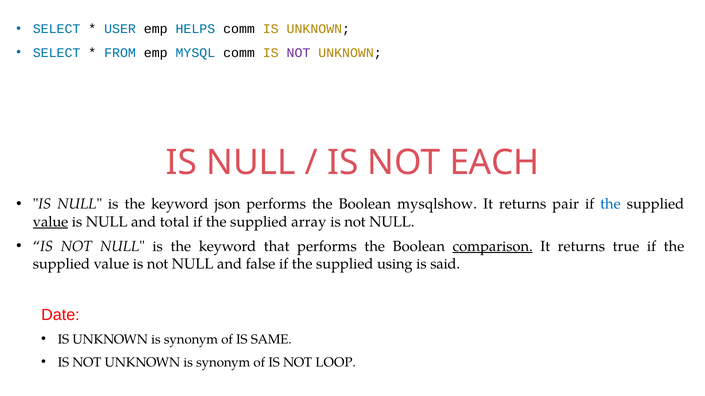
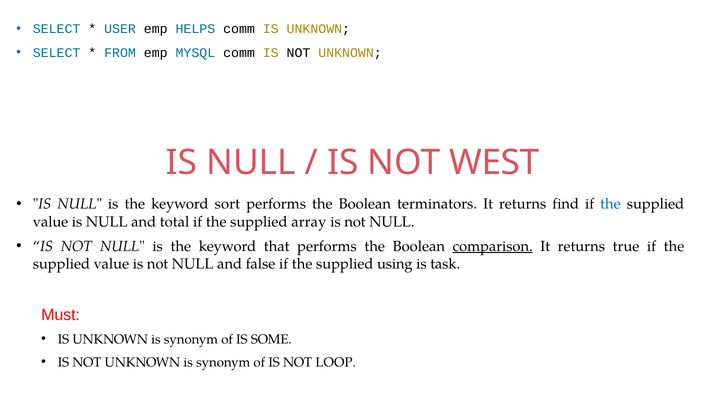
NOT at (299, 53) colour: purple -> black
EACH: EACH -> WEST
json: json -> sort
mysqlshow: mysqlshow -> terminators
pair: pair -> find
value at (51, 222) underline: present -> none
said: said -> task
Date: Date -> Must
SAME: SAME -> SOME
